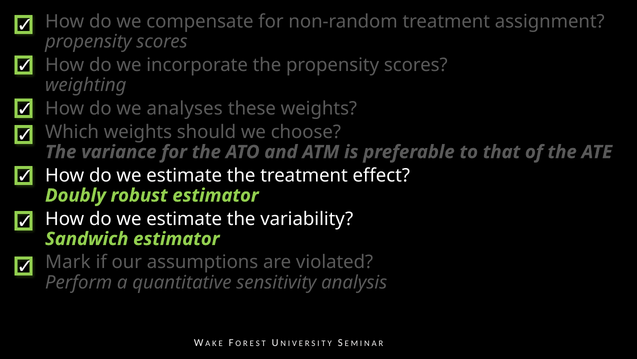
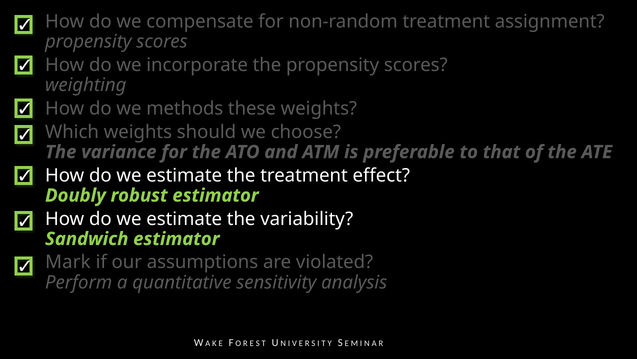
analyses: analyses -> methods
